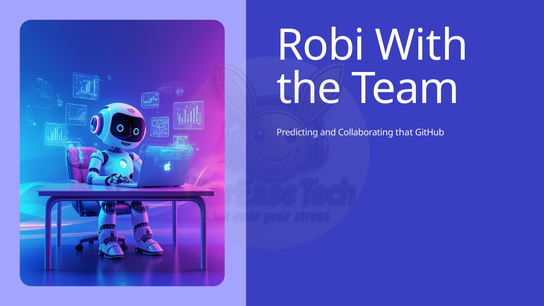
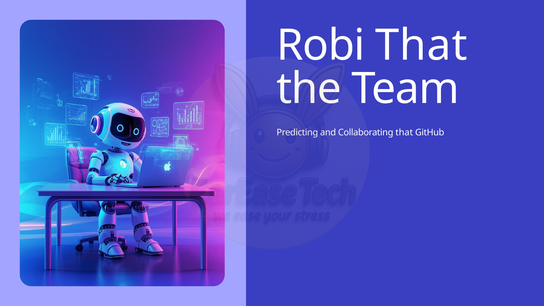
With at (422, 45): With -> That
